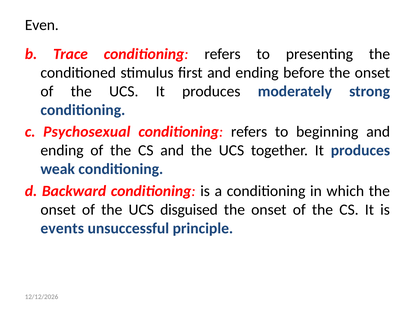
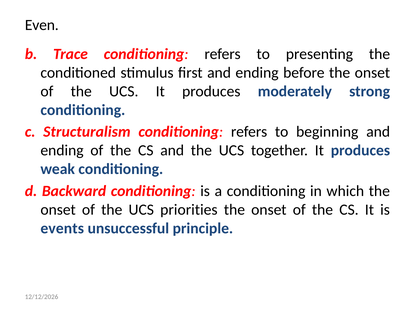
Psychosexual: Psychosexual -> Structuralism
disguised: disguised -> priorities
